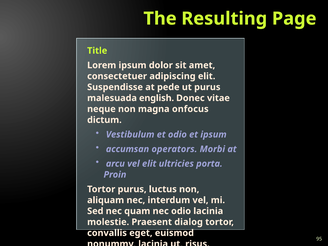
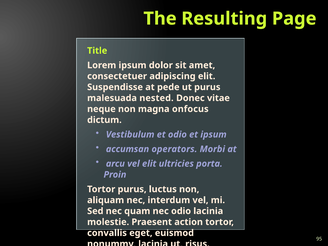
english: english -> nested
dialog: dialog -> action
